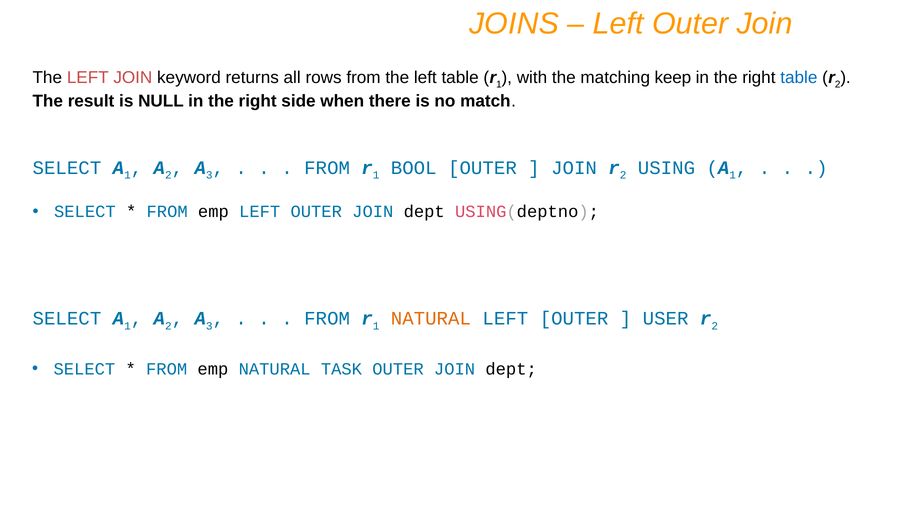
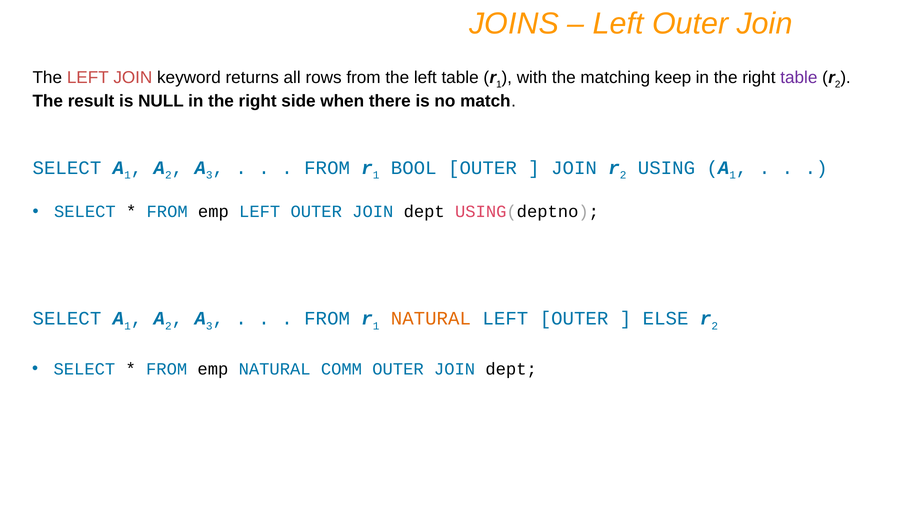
table at (799, 78) colour: blue -> purple
USER: USER -> ELSE
TASK: TASK -> COMM
